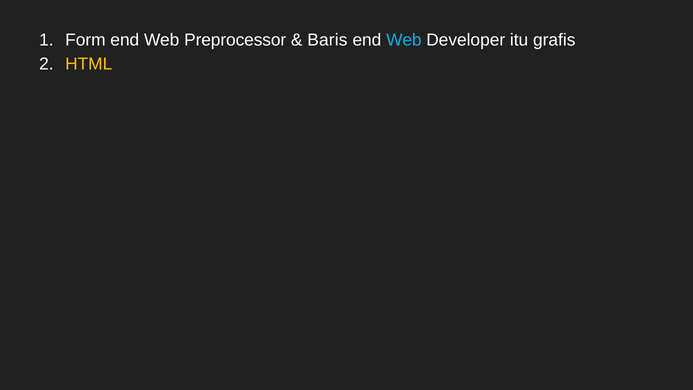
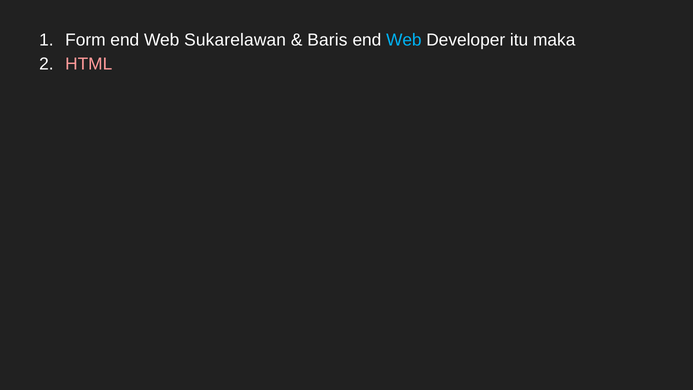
Preprocessor: Preprocessor -> Sukarelawan
grafis: grafis -> maka
HTML colour: yellow -> pink
